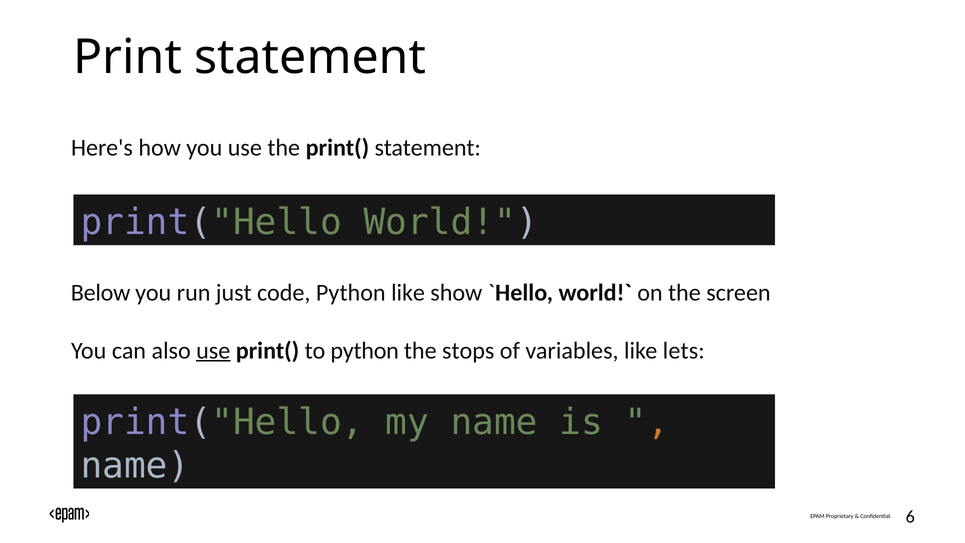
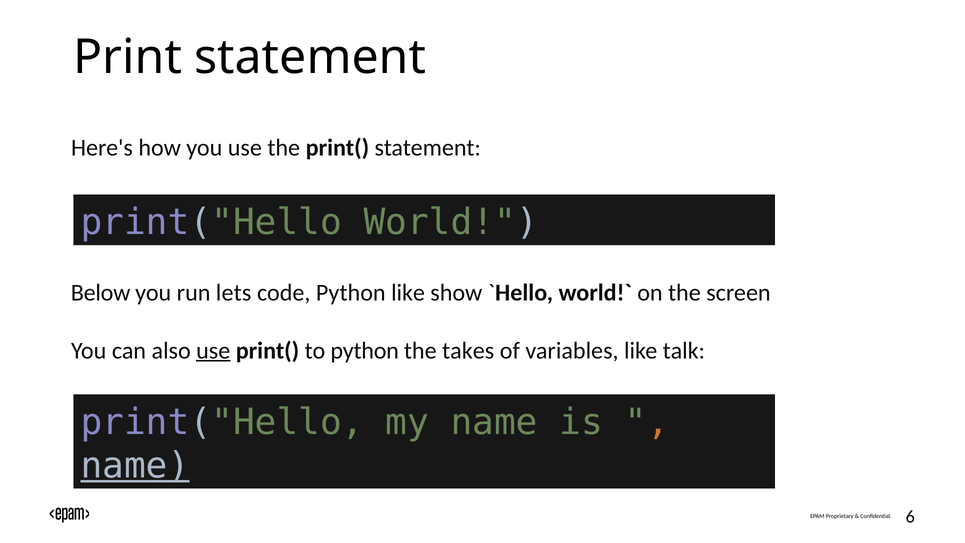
just: just -> lets
stops: stops -> takes
lets: lets -> talk
name at (135, 466) underline: none -> present
